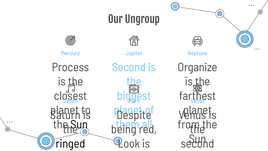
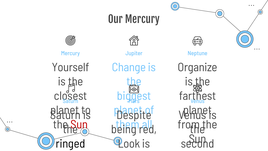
Our Ungroup: Ungroup -> Mercury
Process: Process -> Yourself
Second at (129, 67): Second -> Change
Sun at (79, 124) colour: black -> red
